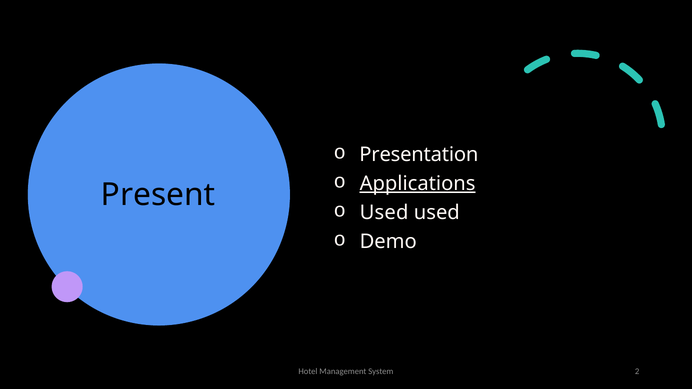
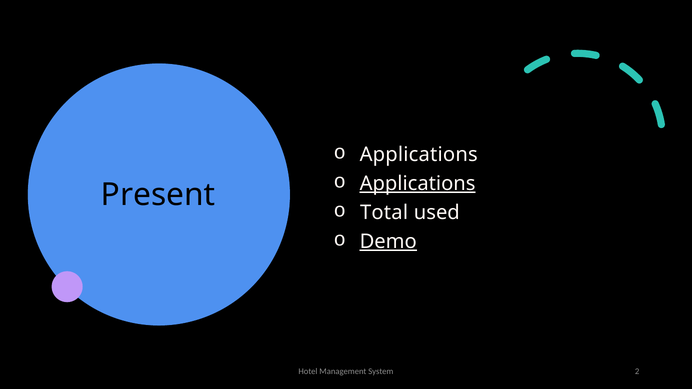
Presentation at (419, 155): Presentation -> Applications
Used at (384, 213): Used -> Total
Demo underline: none -> present
